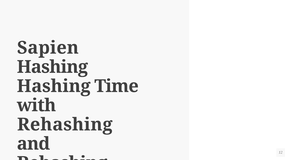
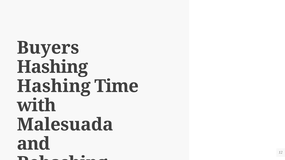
Sapien: Sapien -> Buyers
Rehashing at (65, 125): Rehashing -> Malesuada
